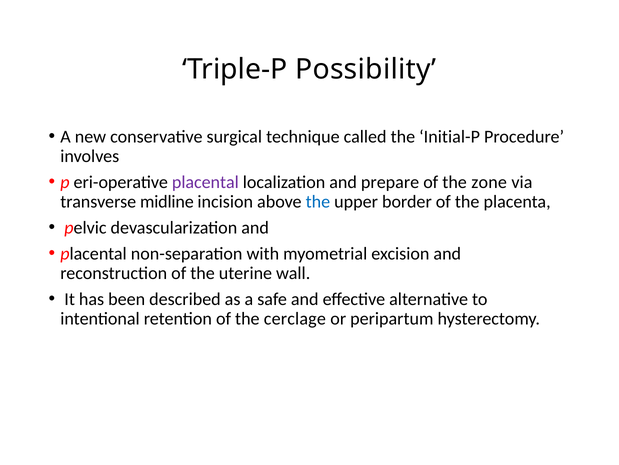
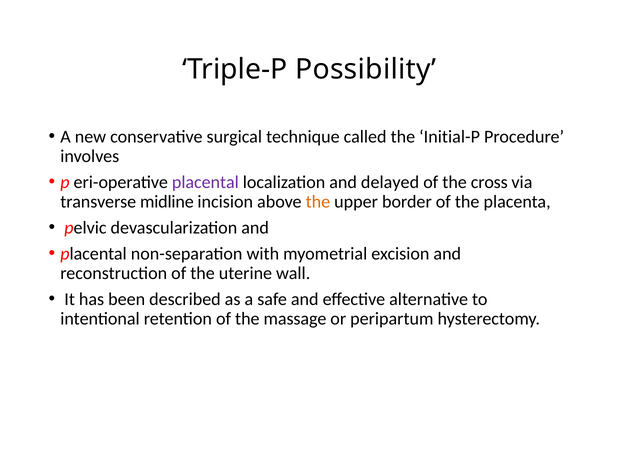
prepare: prepare -> delayed
zone: zone -> cross
the at (318, 201) colour: blue -> orange
cerclage: cerclage -> massage
